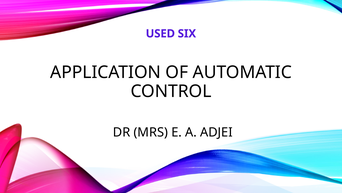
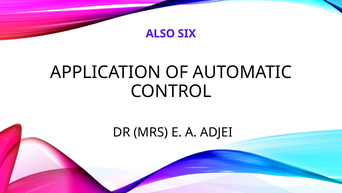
USED: USED -> ALSO
